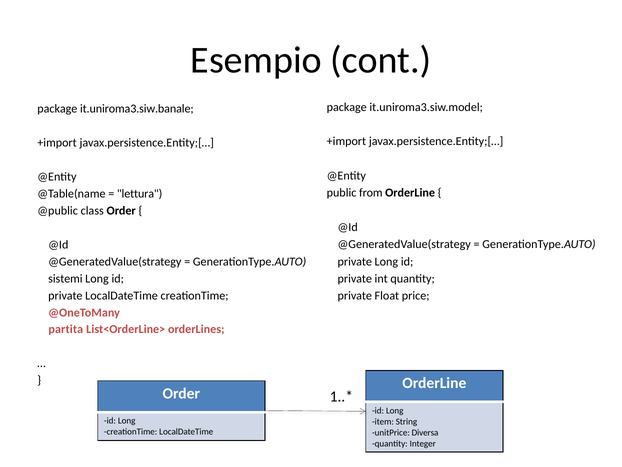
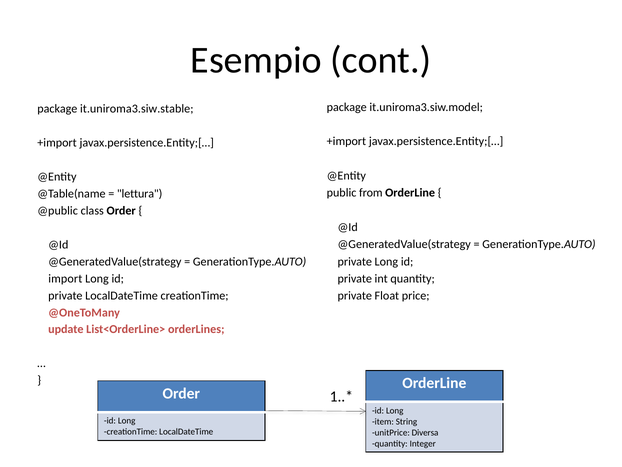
it.uniroma3.siw.banale: it.uniroma3.siw.banale -> it.uniroma3.siw.stable
sistemi: sistemi -> import
partita: partita -> update
